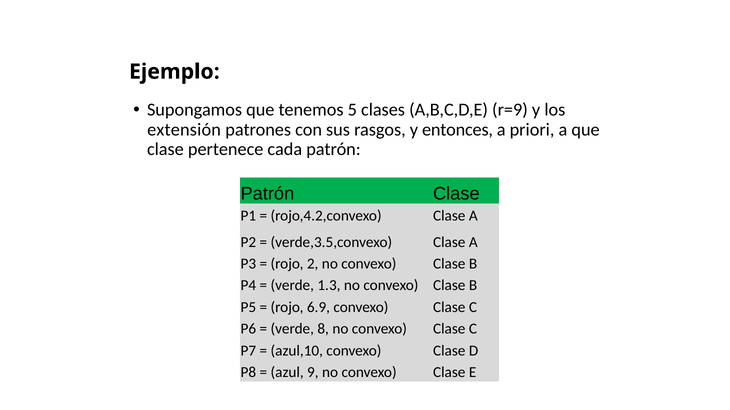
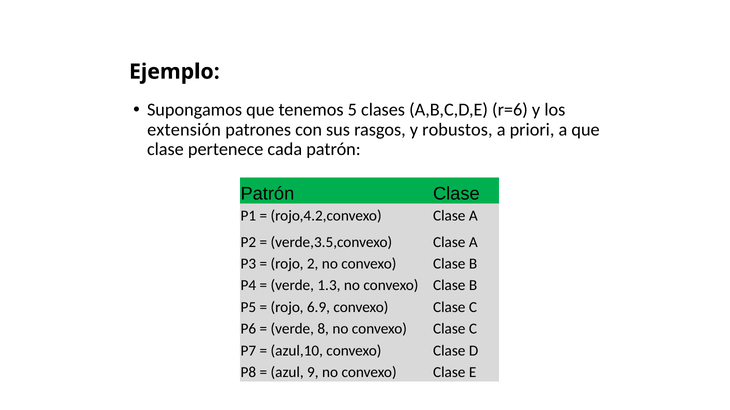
r=9: r=9 -> r=6
entonces: entonces -> robustos
